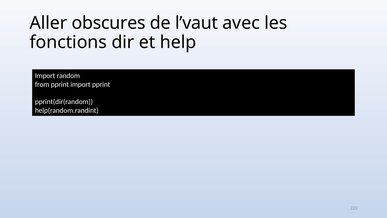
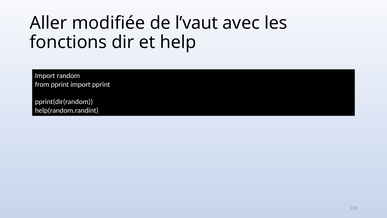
obscures: obscures -> modifiée
